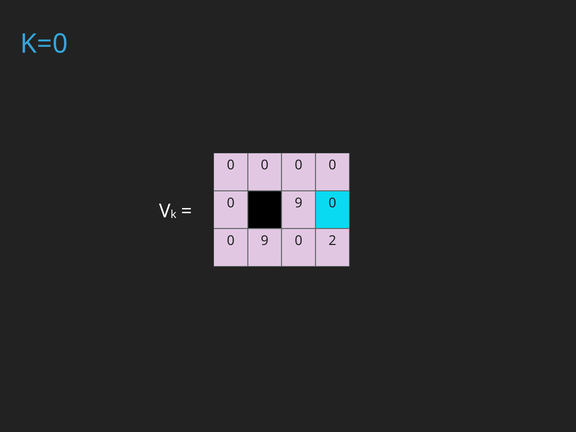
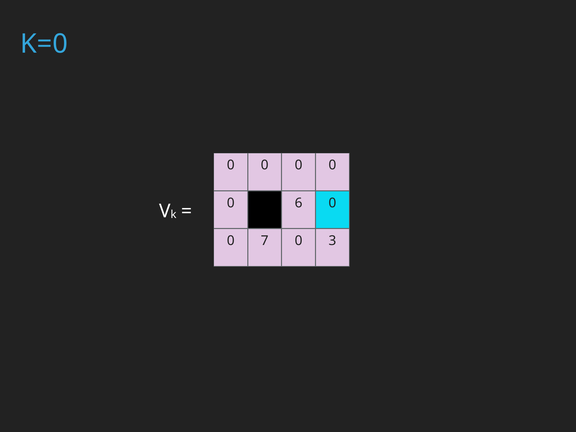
9 at (299, 203): 9 -> 6
9 at (265, 241): 9 -> 7
2: 2 -> 3
